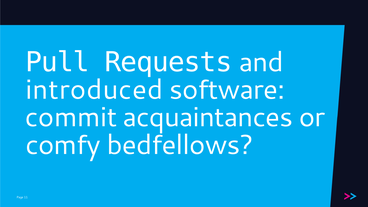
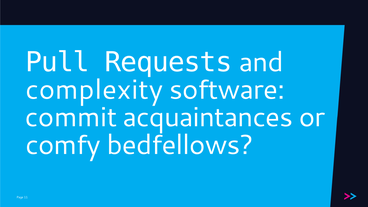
introduced: introduced -> complexity
